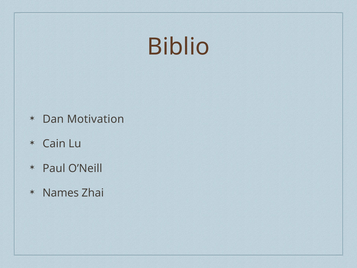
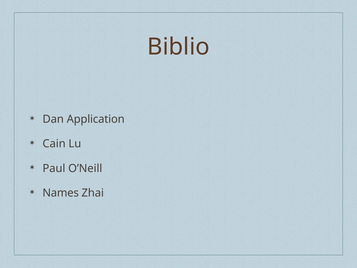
Motivation: Motivation -> Application
